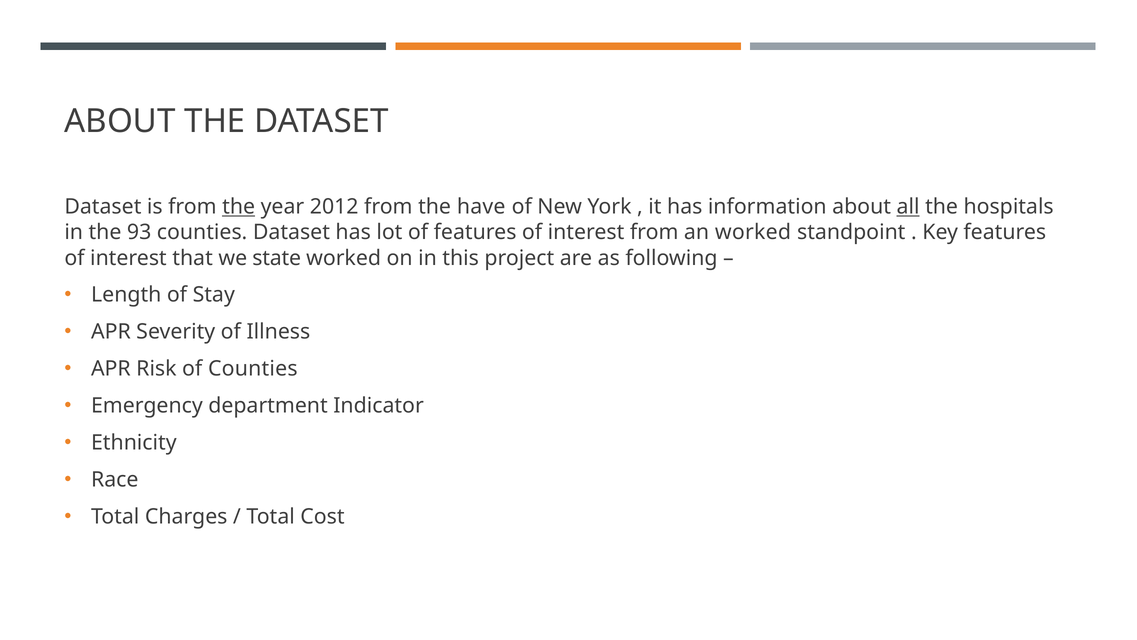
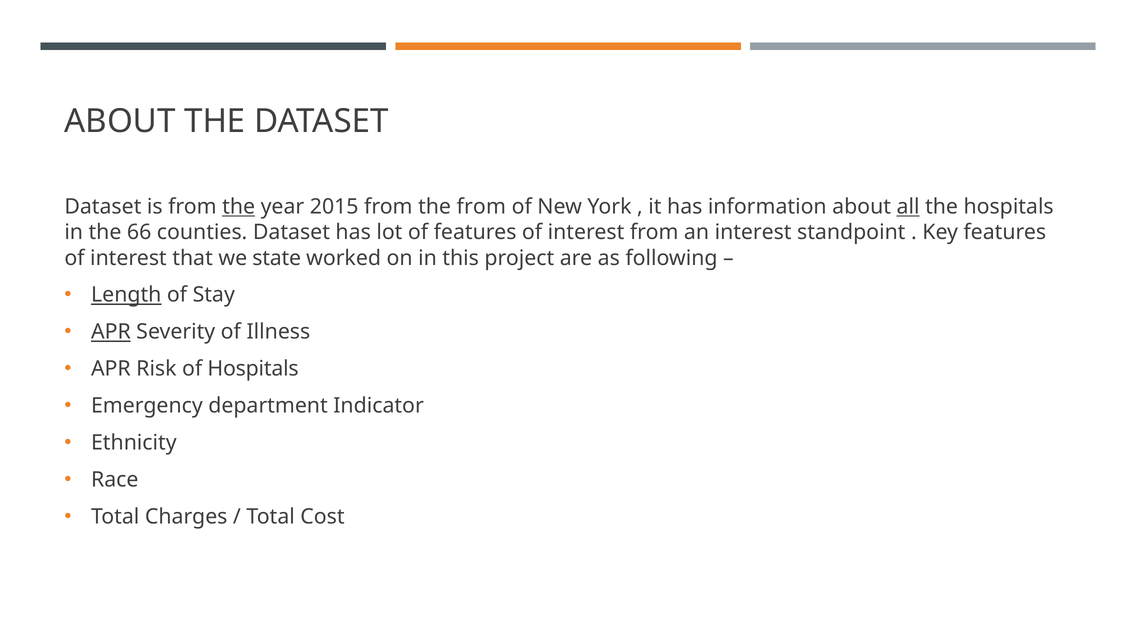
2012: 2012 -> 2015
the have: have -> from
93: 93 -> 66
an worked: worked -> interest
Length underline: none -> present
APR at (111, 332) underline: none -> present
of Counties: Counties -> Hospitals
